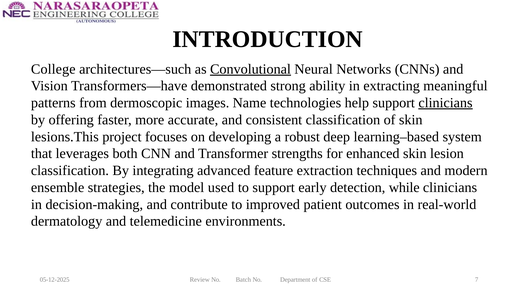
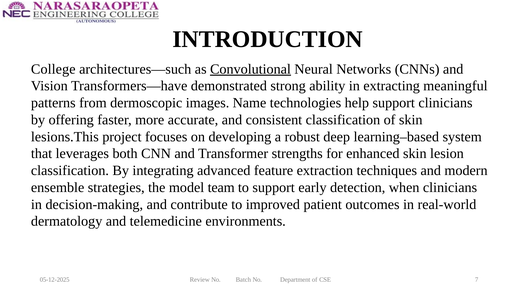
clinicians at (445, 103) underline: present -> none
used: used -> team
while: while -> when
